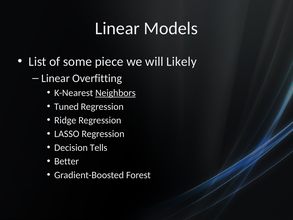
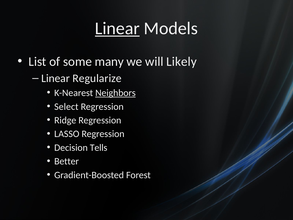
Linear at (117, 28) underline: none -> present
piece: piece -> many
Overfitting: Overfitting -> Regularize
Tuned: Tuned -> Select
